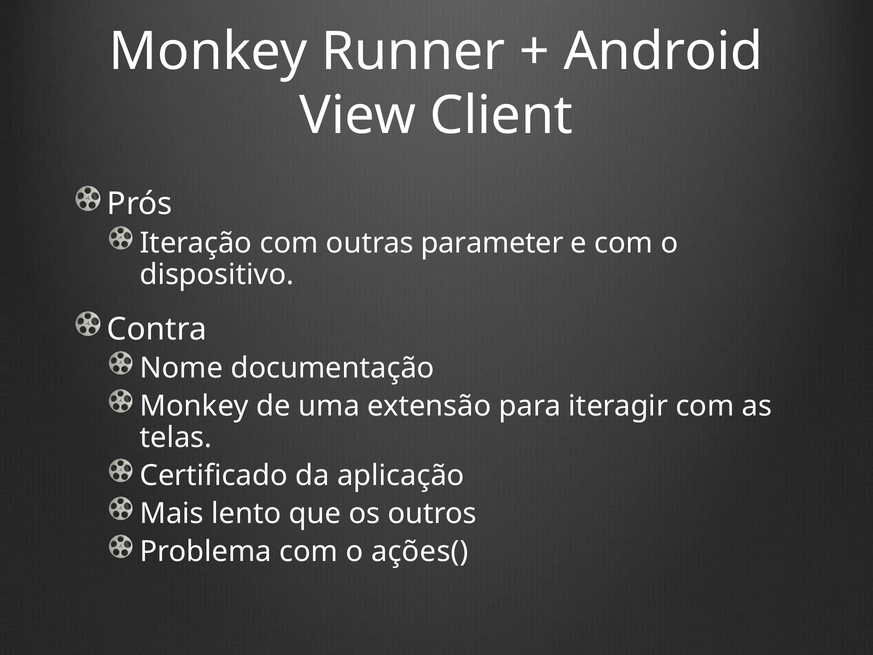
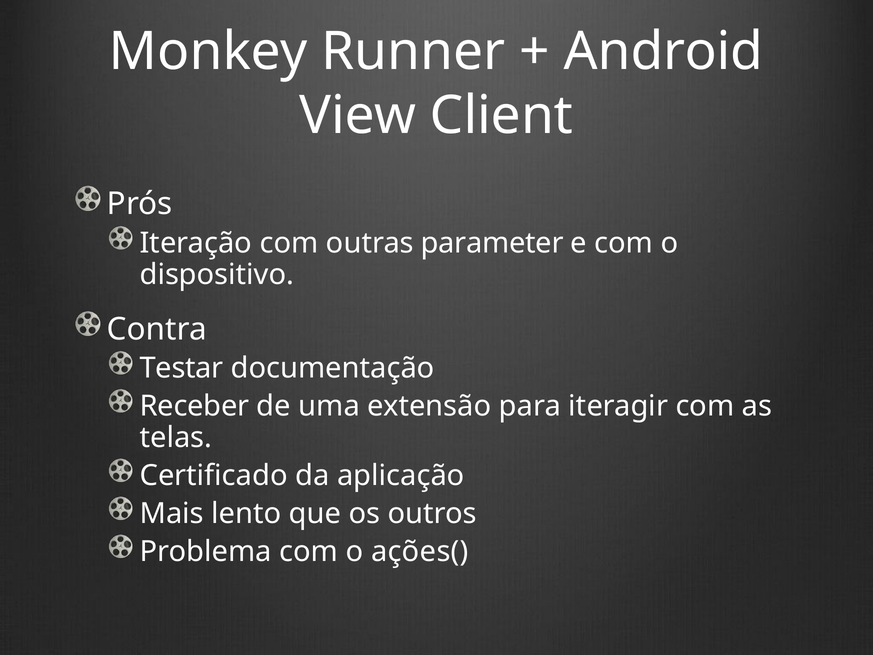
Nome: Nome -> Testar
Monkey at (194, 406): Monkey -> Receber
